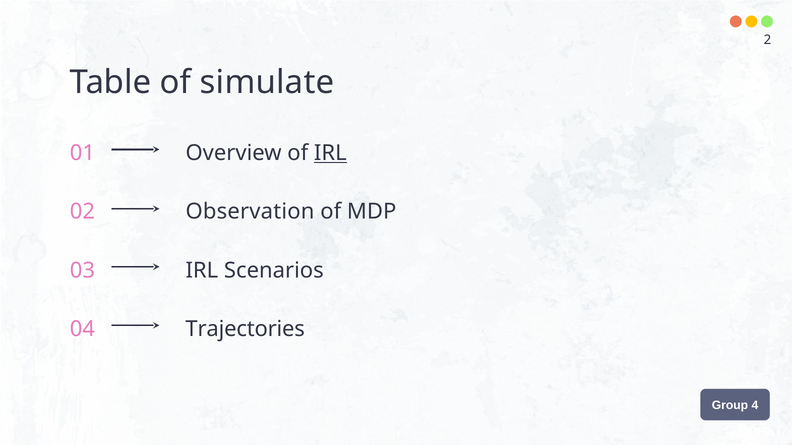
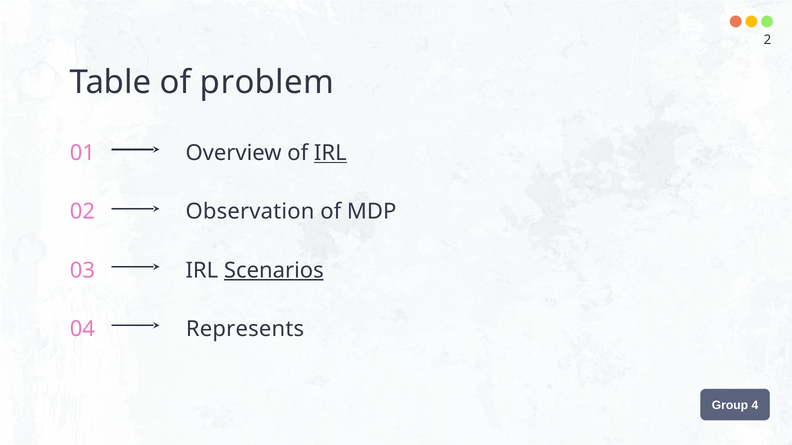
simulate: simulate -> problem
Scenarios underline: none -> present
Trajectories: Trajectories -> Represents
